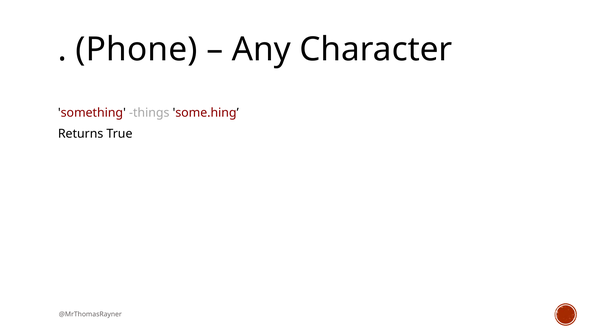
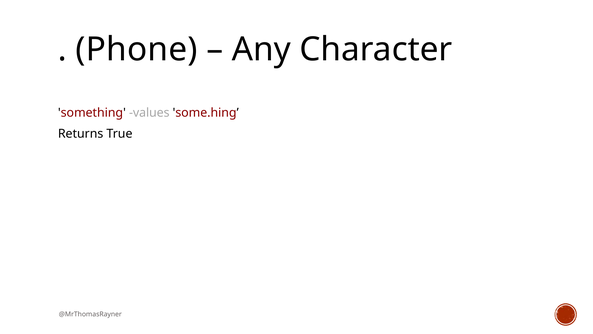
things: things -> values
